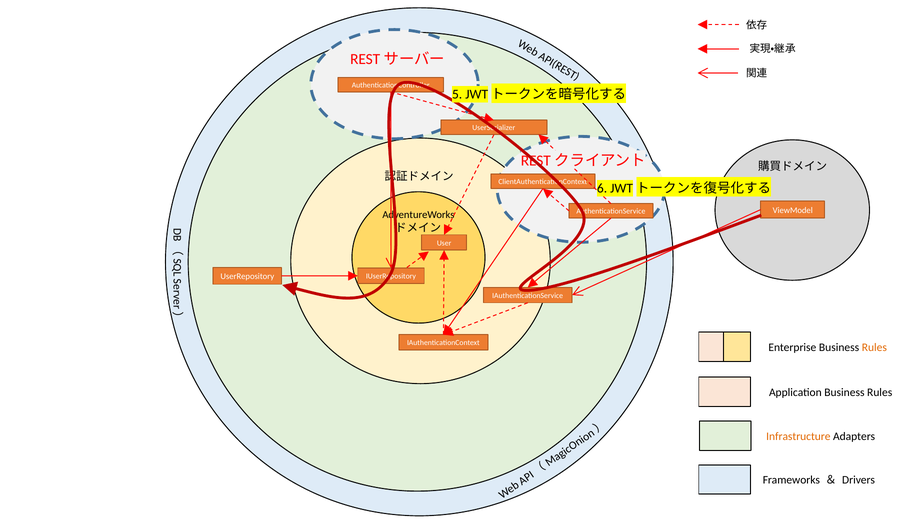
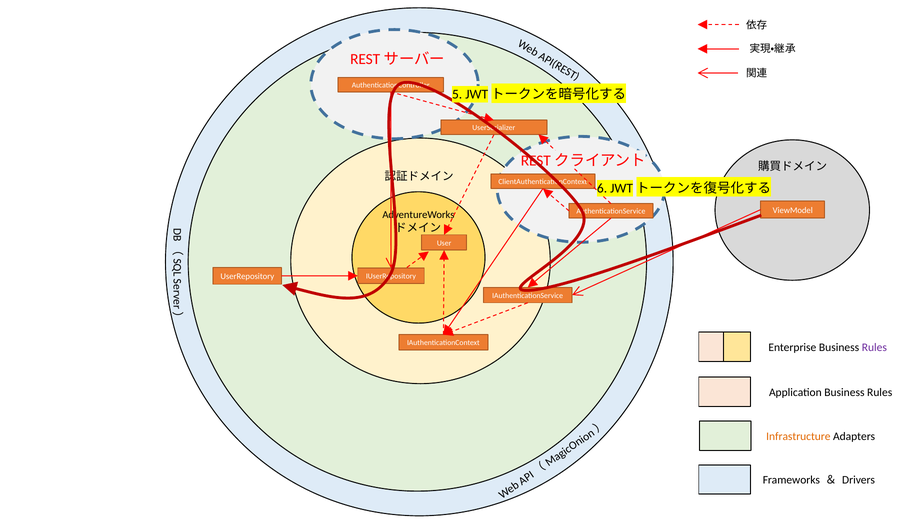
Rules at (874, 347) colour: orange -> purple
